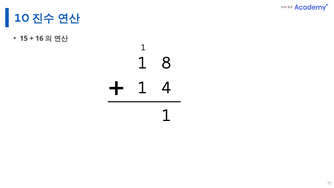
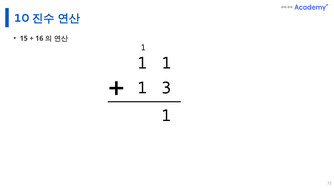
8 at (167, 63): 8 -> 1
4: 4 -> 3
